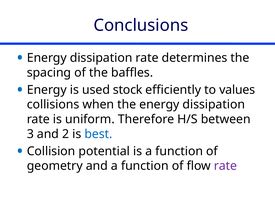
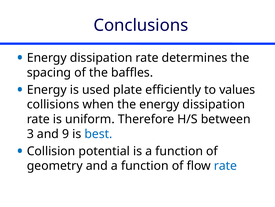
stock: stock -> plate
2: 2 -> 9
rate at (225, 165) colour: purple -> blue
